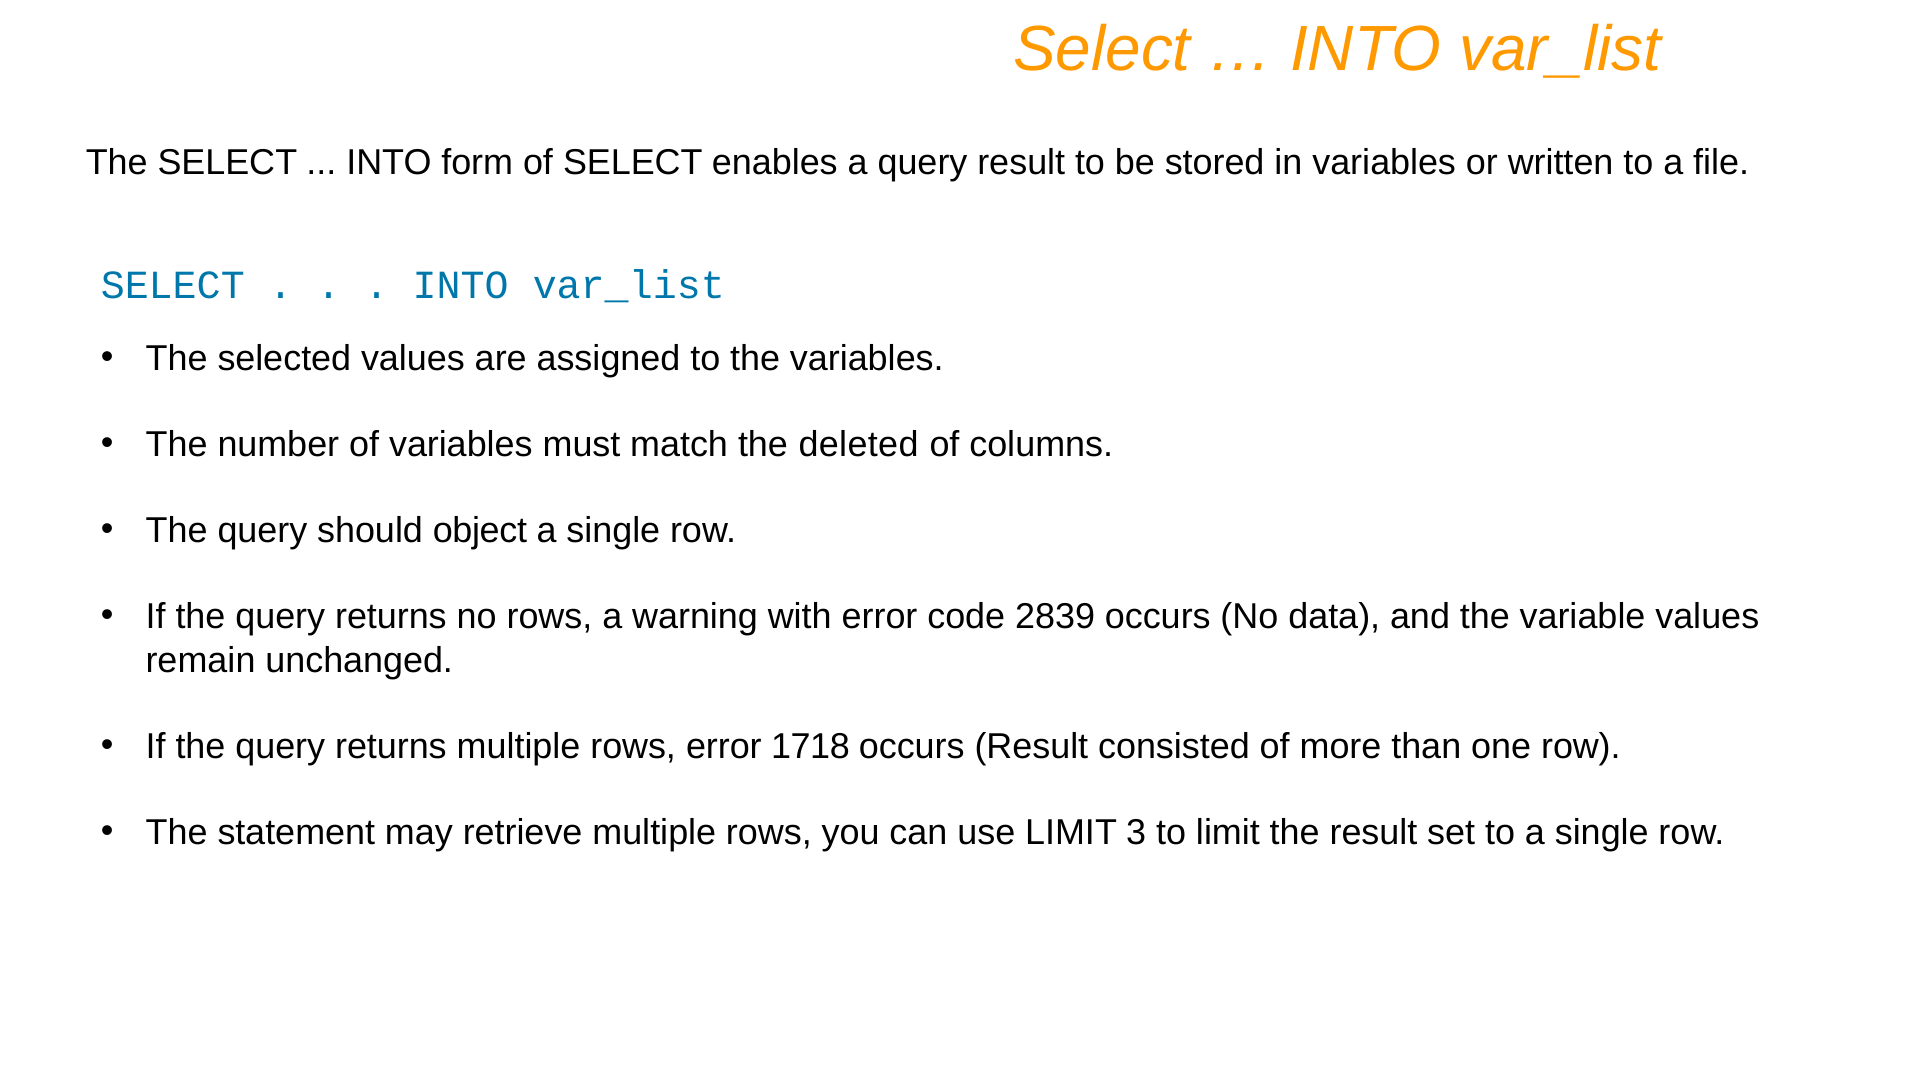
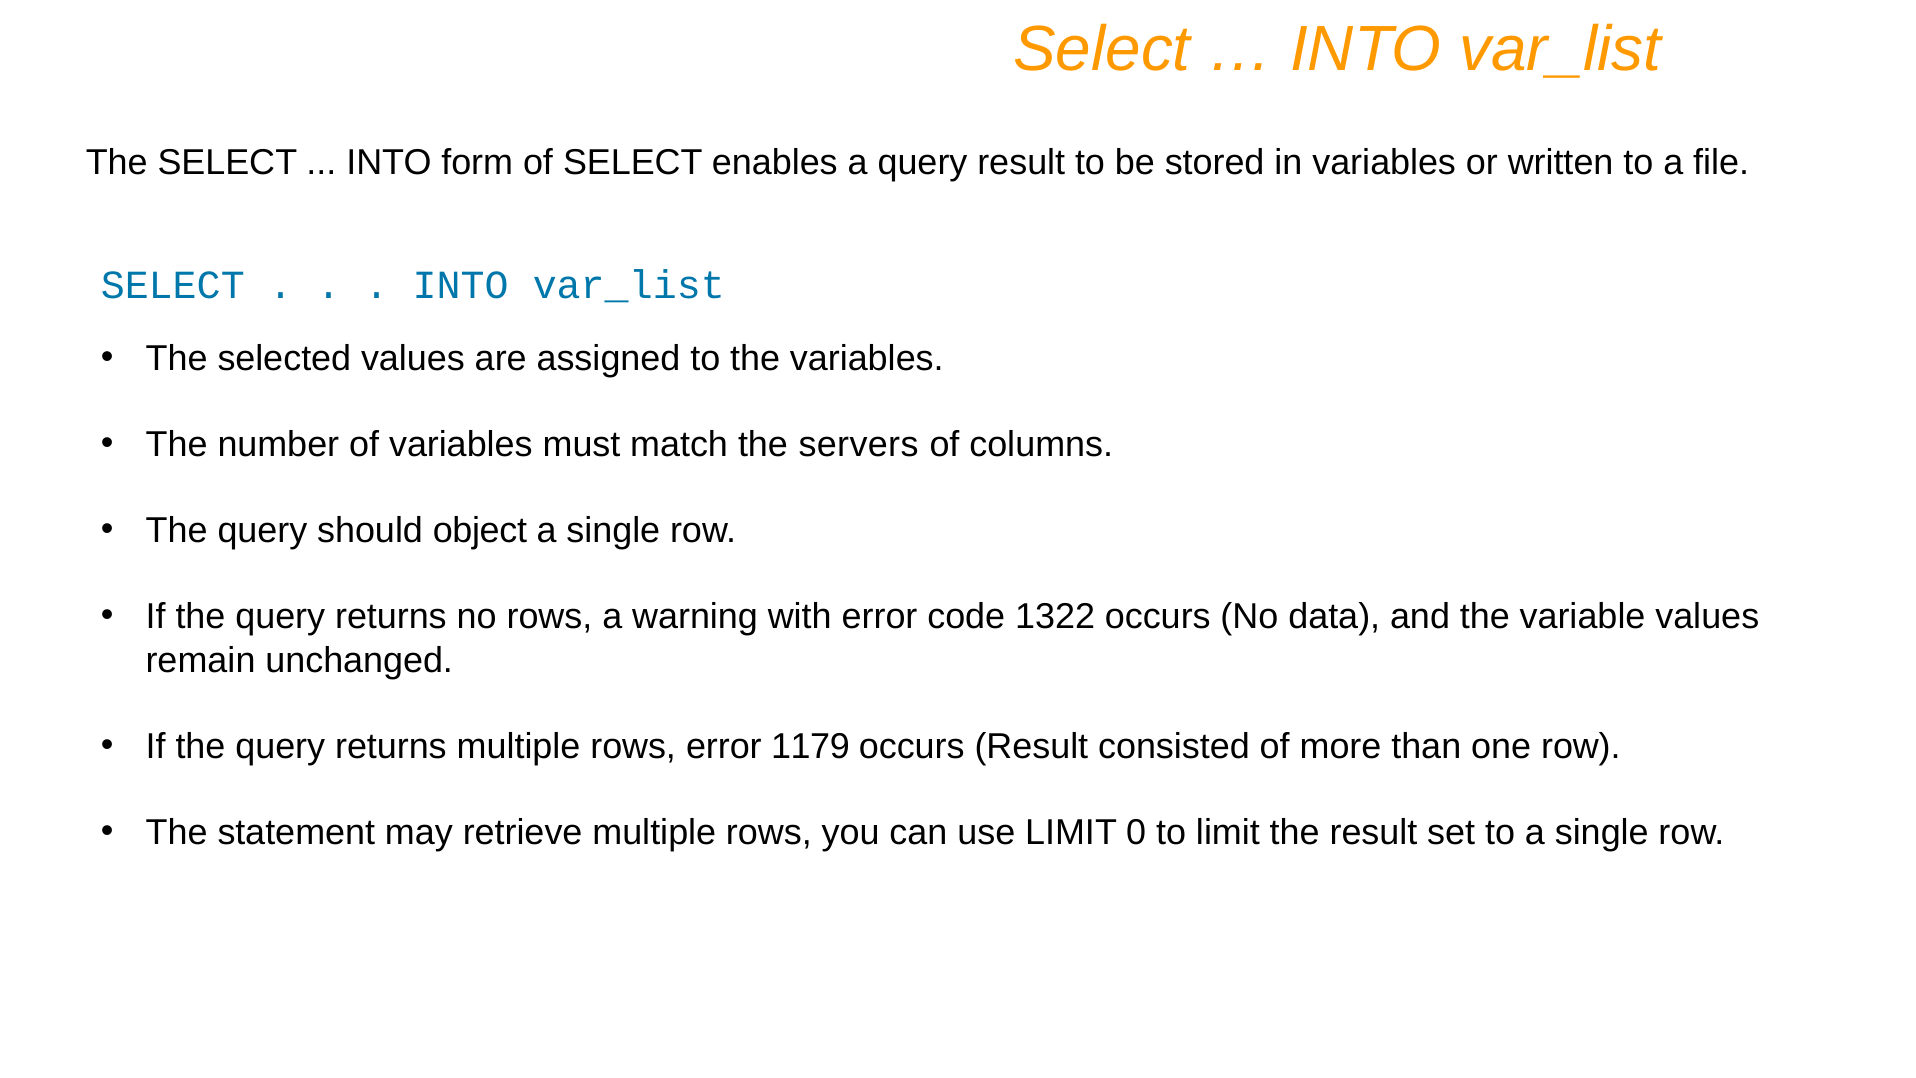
deleted: deleted -> servers
2839: 2839 -> 1322
1718: 1718 -> 1179
3: 3 -> 0
